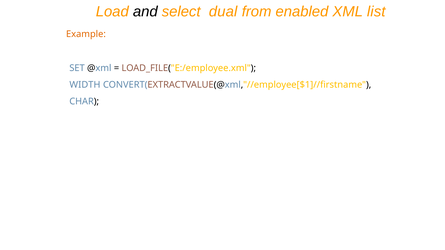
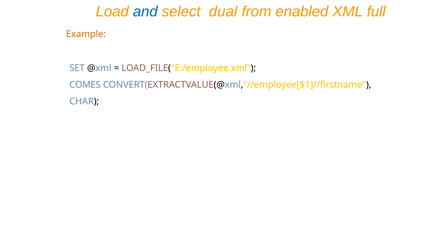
and colour: black -> blue
list: list -> full
WIDTH: WIDTH -> COMES
